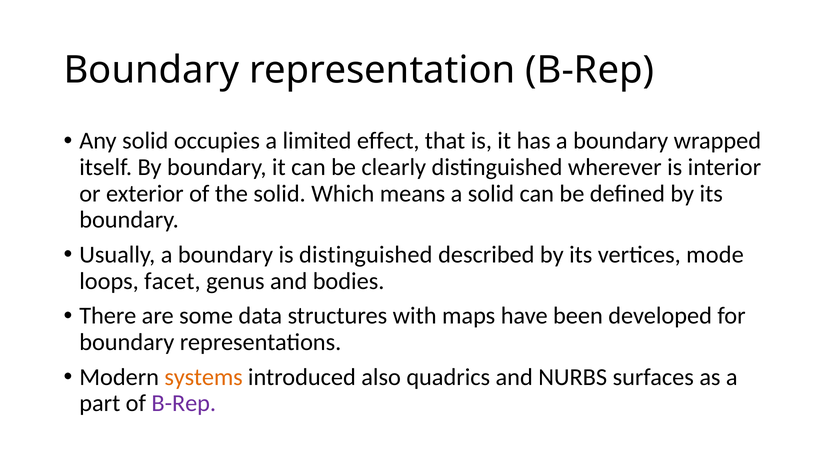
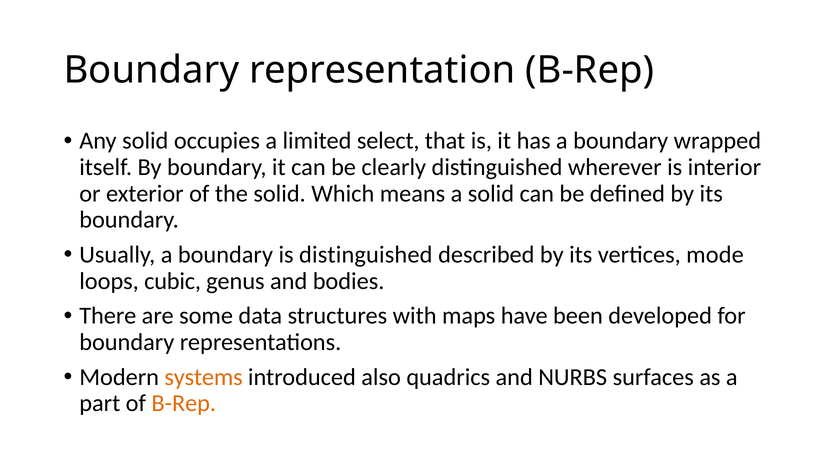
effect: effect -> select
facet: facet -> cubic
B-Rep at (184, 404) colour: purple -> orange
